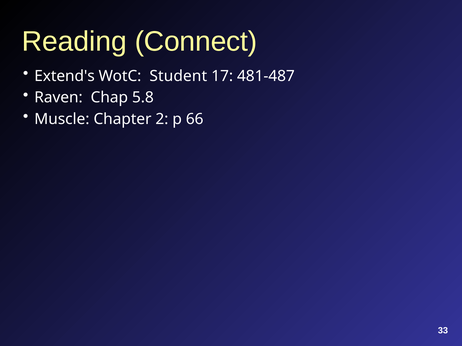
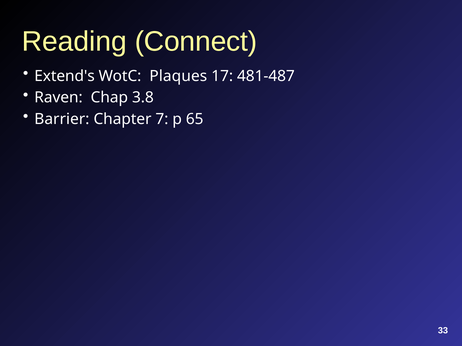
Student: Student -> Plaques
5.8: 5.8 -> 3.8
Muscle: Muscle -> Barrier
2: 2 -> 7
66: 66 -> 65
